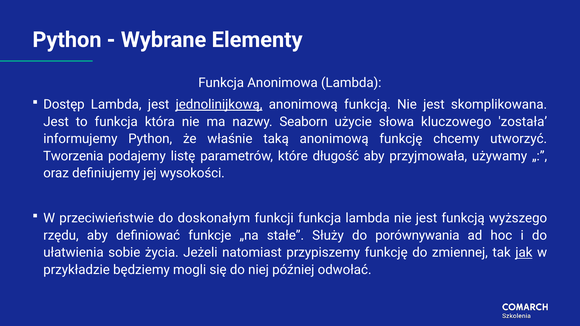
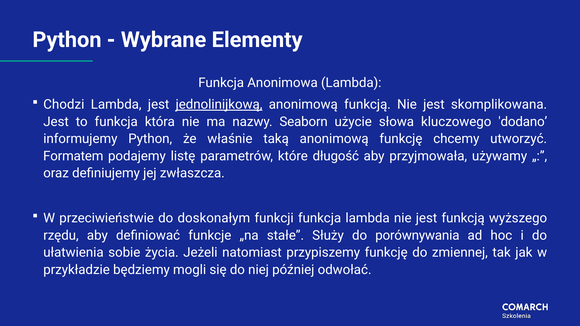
Dostęp: Dostęp -> Chodzi
została: została -> dodano
Tworzenia: Tworzenia -> Formatem
wysokości: wysokości -> zwłaszcza
jak underline: present -> none
